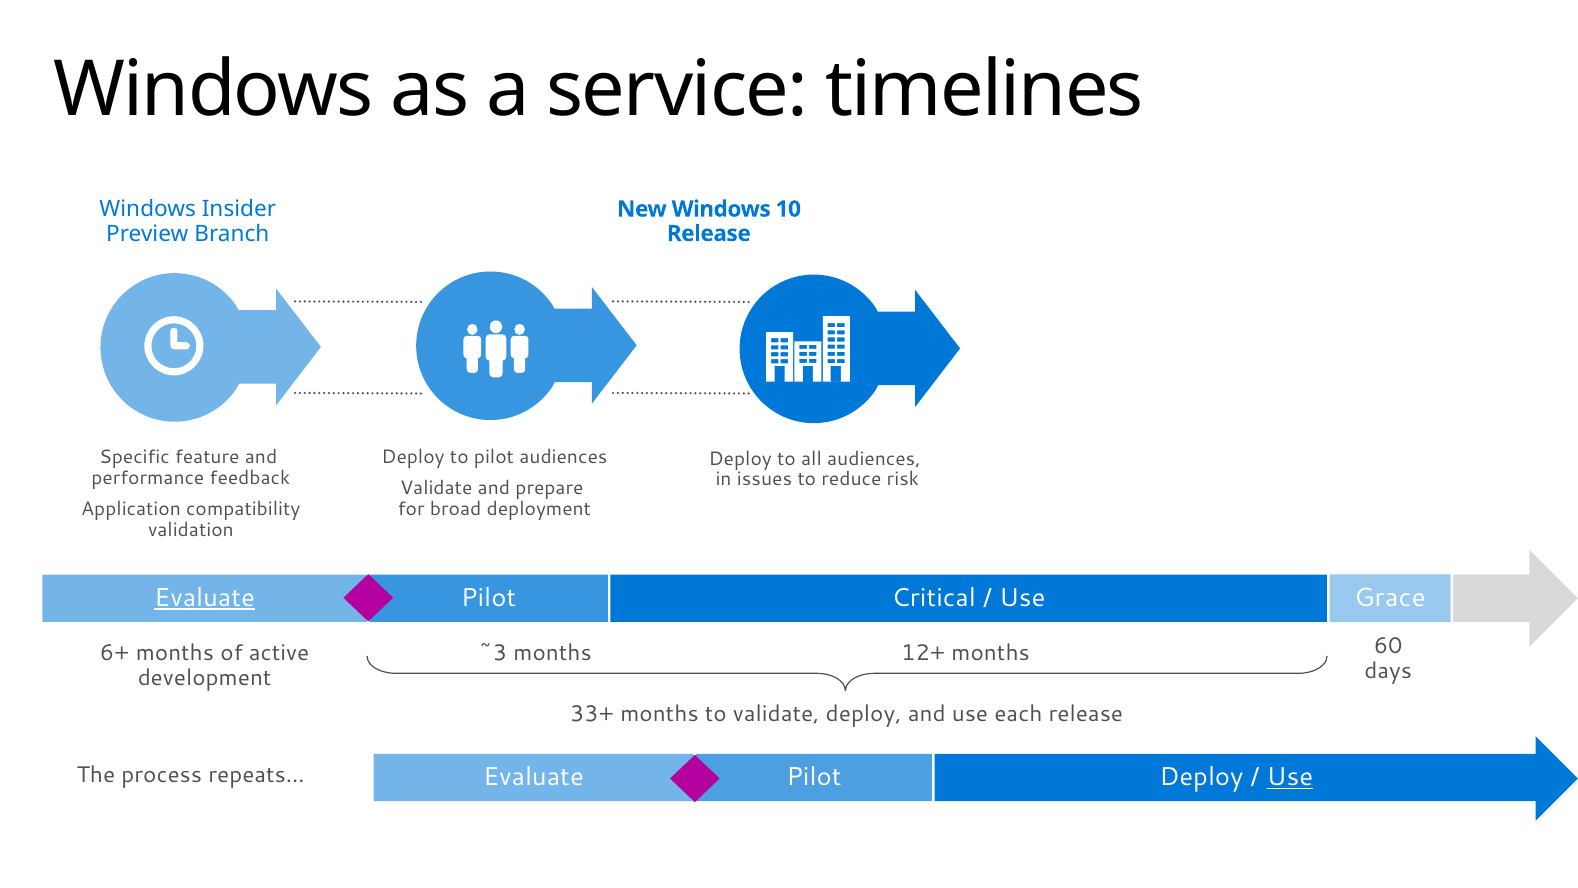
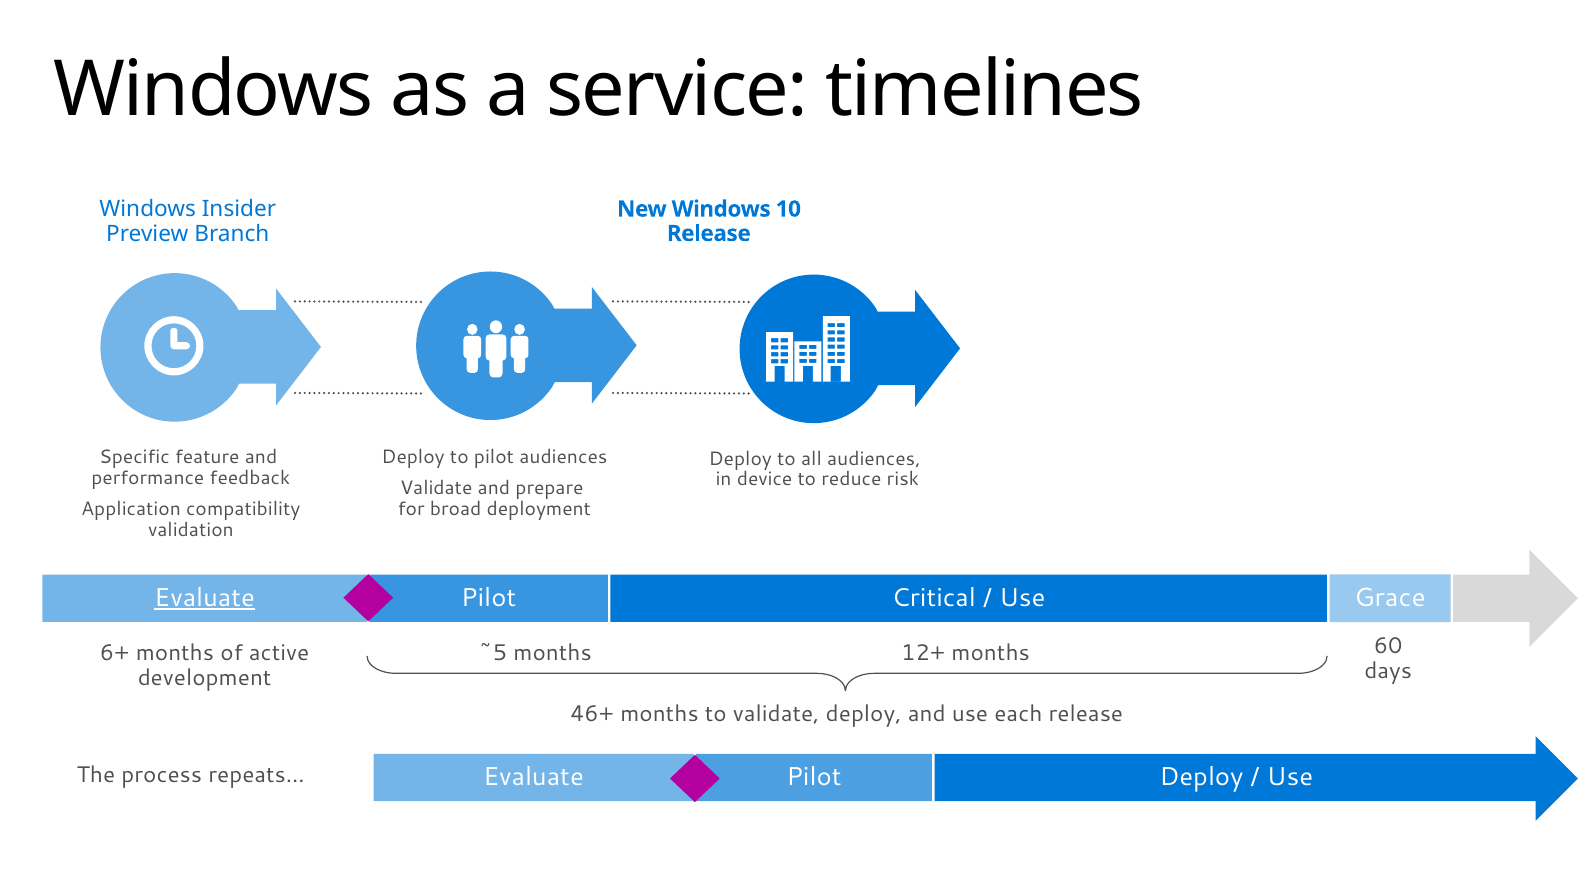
issues: issues -> device
~3: ~3 -> ~5
33+: 33+ -> 46+
Use at (1290, 777) underline: present -> none
